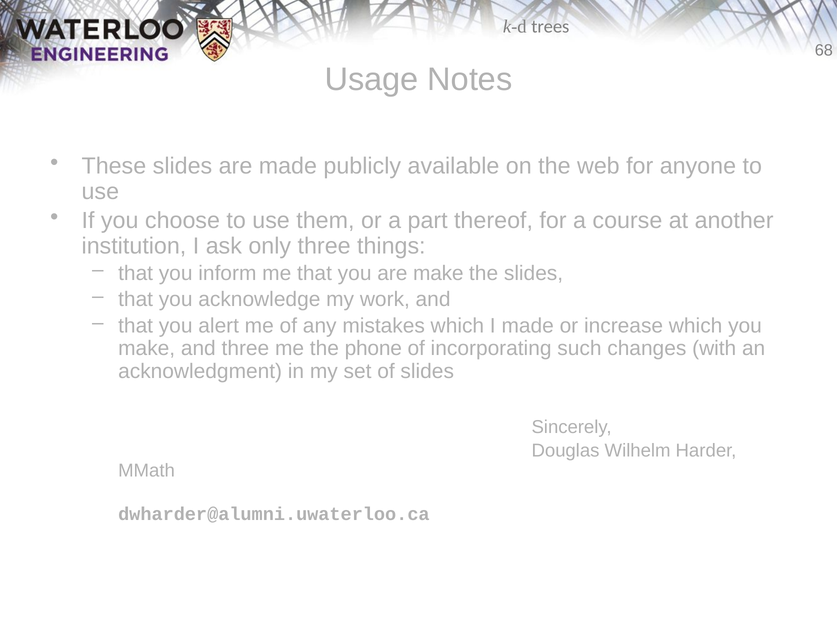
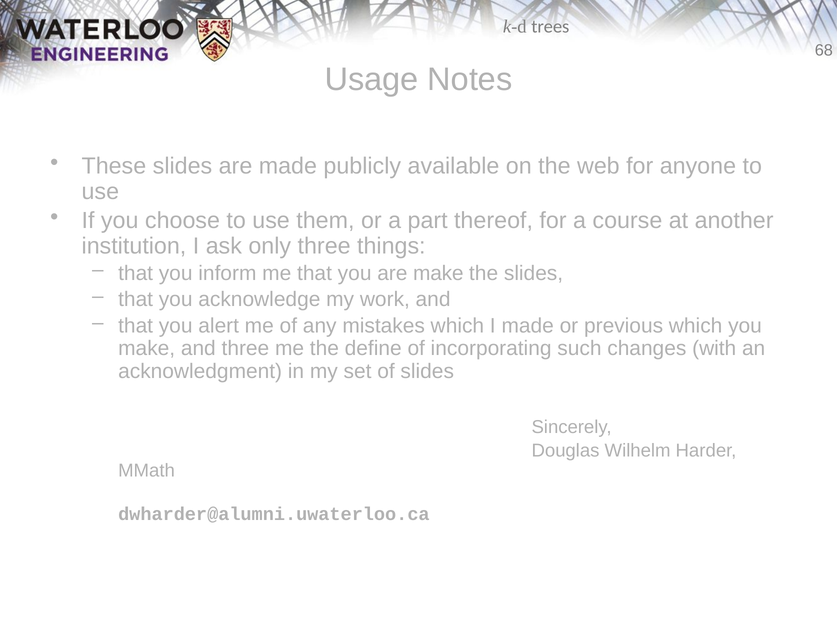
increase: increase -> previous
phone: phone -> define
